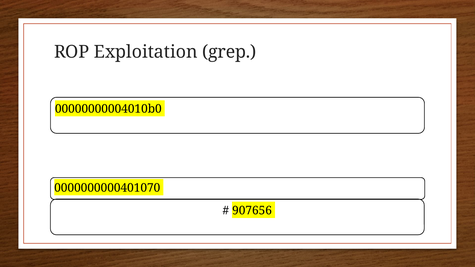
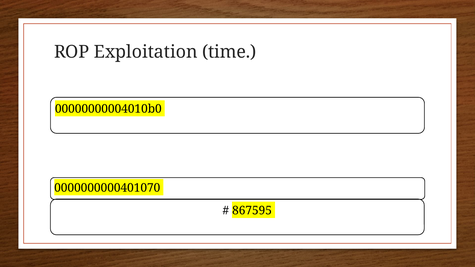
grep: grep -> time
907656: 907656 -> 867595
